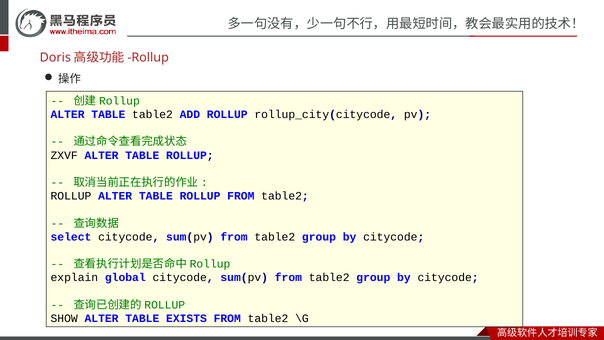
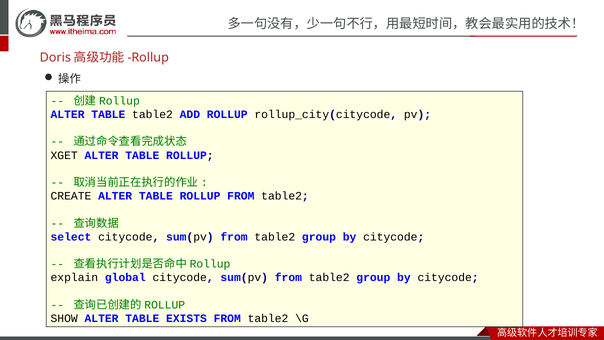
ZXVF: ZXVF -> XGET
ROLLUP at (71, 196): ROLLUP -> CREATE
